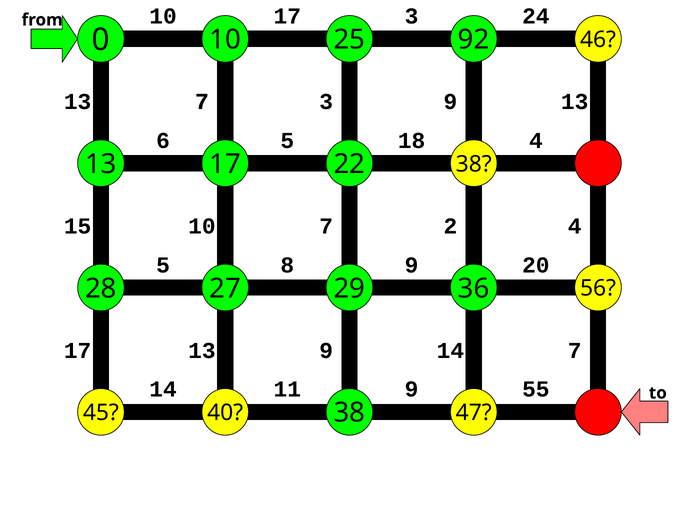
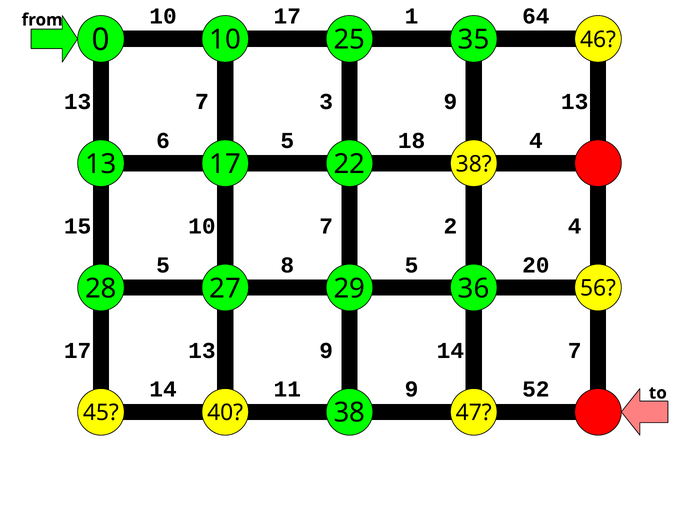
10 3: 3 -> 1
24: 24 -> 64
92: 92 -> 35
8 9: 9 -> 5
55: 55 -> 52
